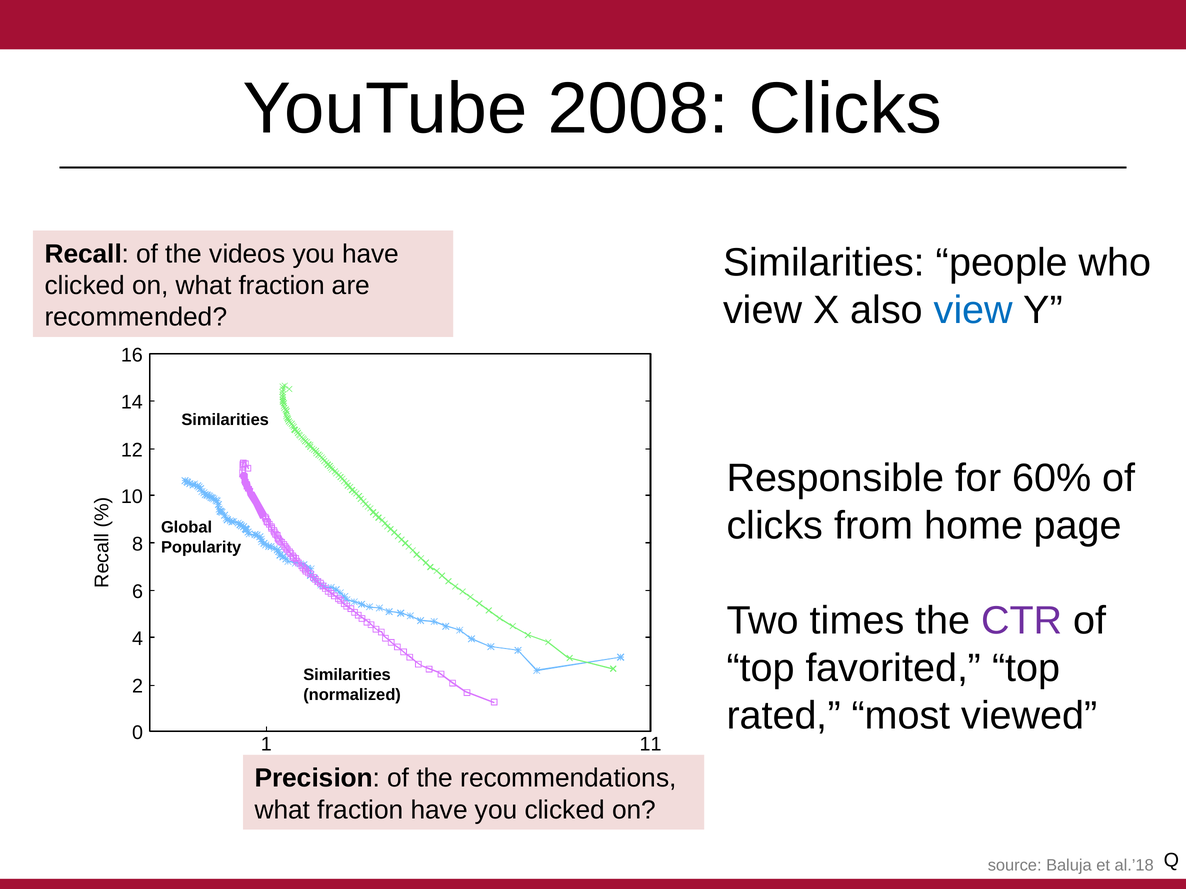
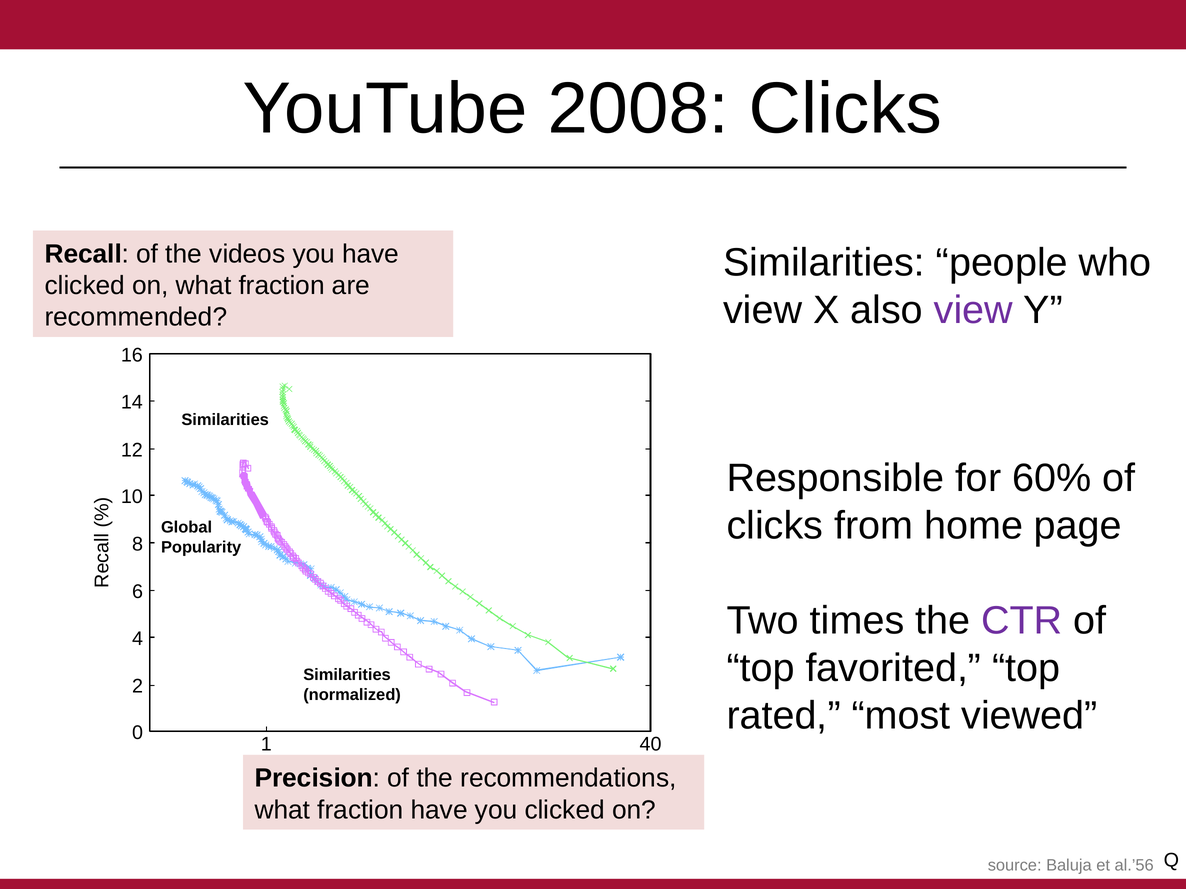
view at (973, 310) colour: blue -> purple
11: 11 -> 40
al.’18: al.’18 -> al.’56
